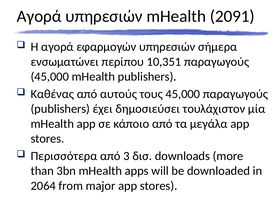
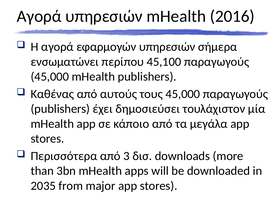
2091: 2091 -> 2016
10,351: 10,351 -> 45,100
2064: 2064 -> 2035
